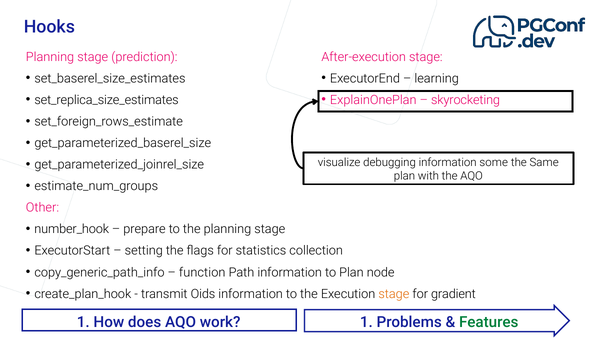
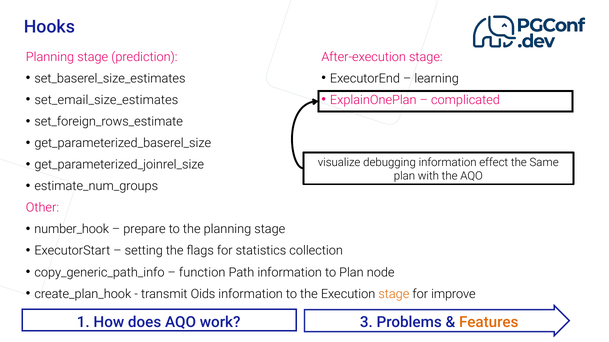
skyrocketing: skyrocketing -> complicated
set_replica_size_estimates: set_replica_size_estimates -> set_email_size_estimates
some: some -> effect
gradient: gradient -> improve
work 1: 1 -> 3
Features colour: green -> orange
